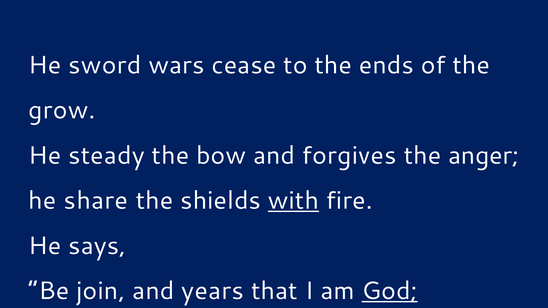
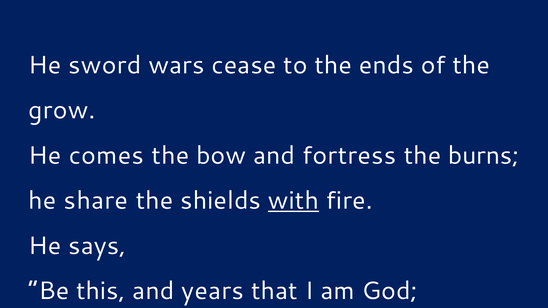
steady: steady -> comes
forgives: forgives -> fortress
anger: anger -> burns
join: join -> this
God underline: present -> none
